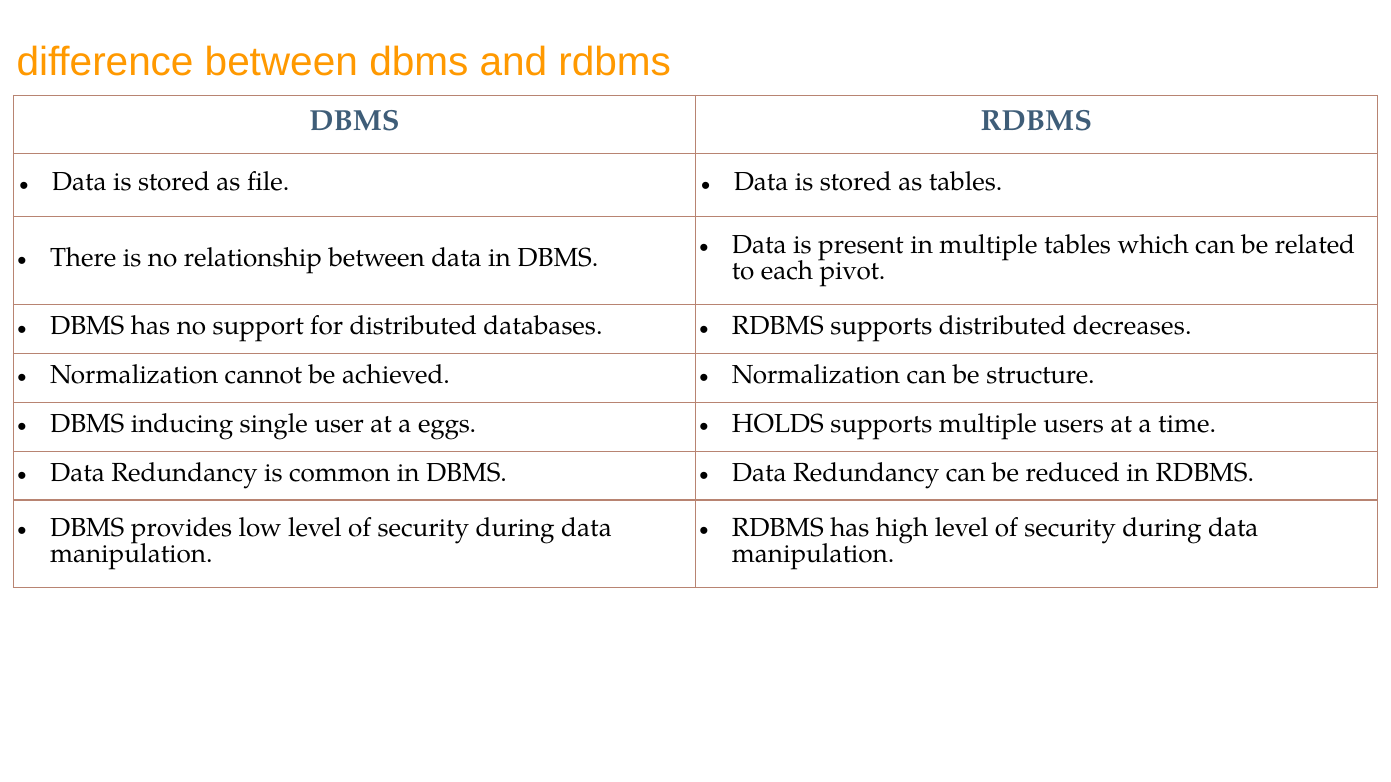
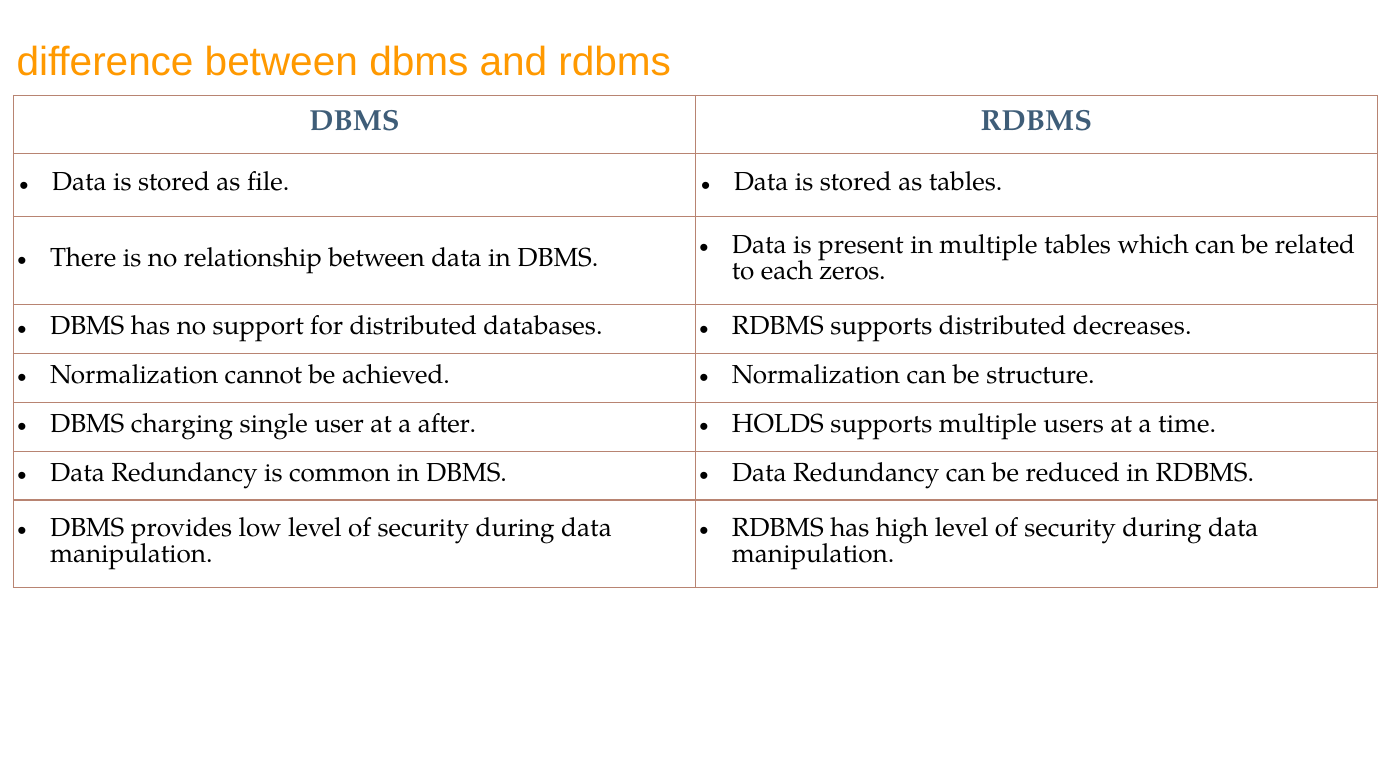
pivot: pivot -> zeros
inducing: inducing -> charging
eggs: eggs -> after
